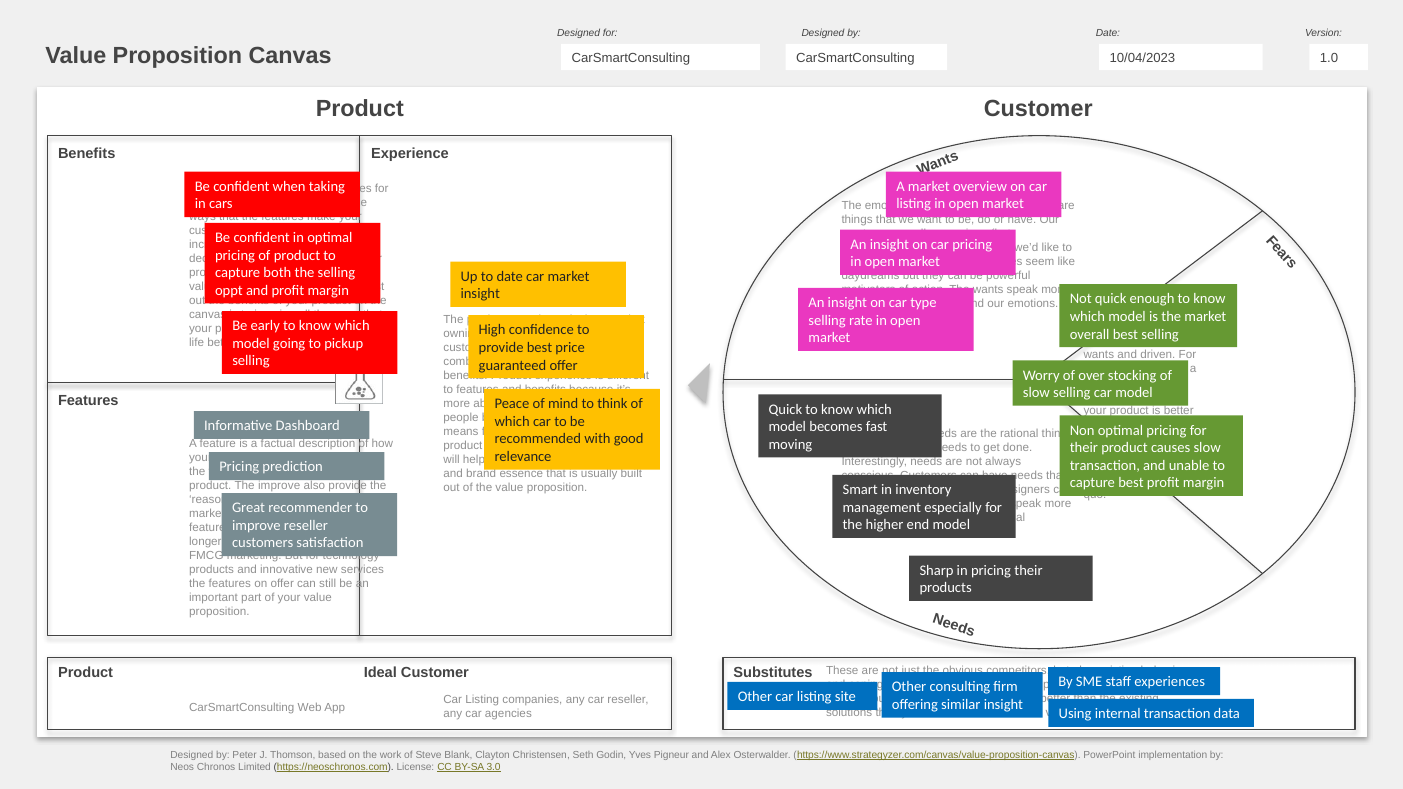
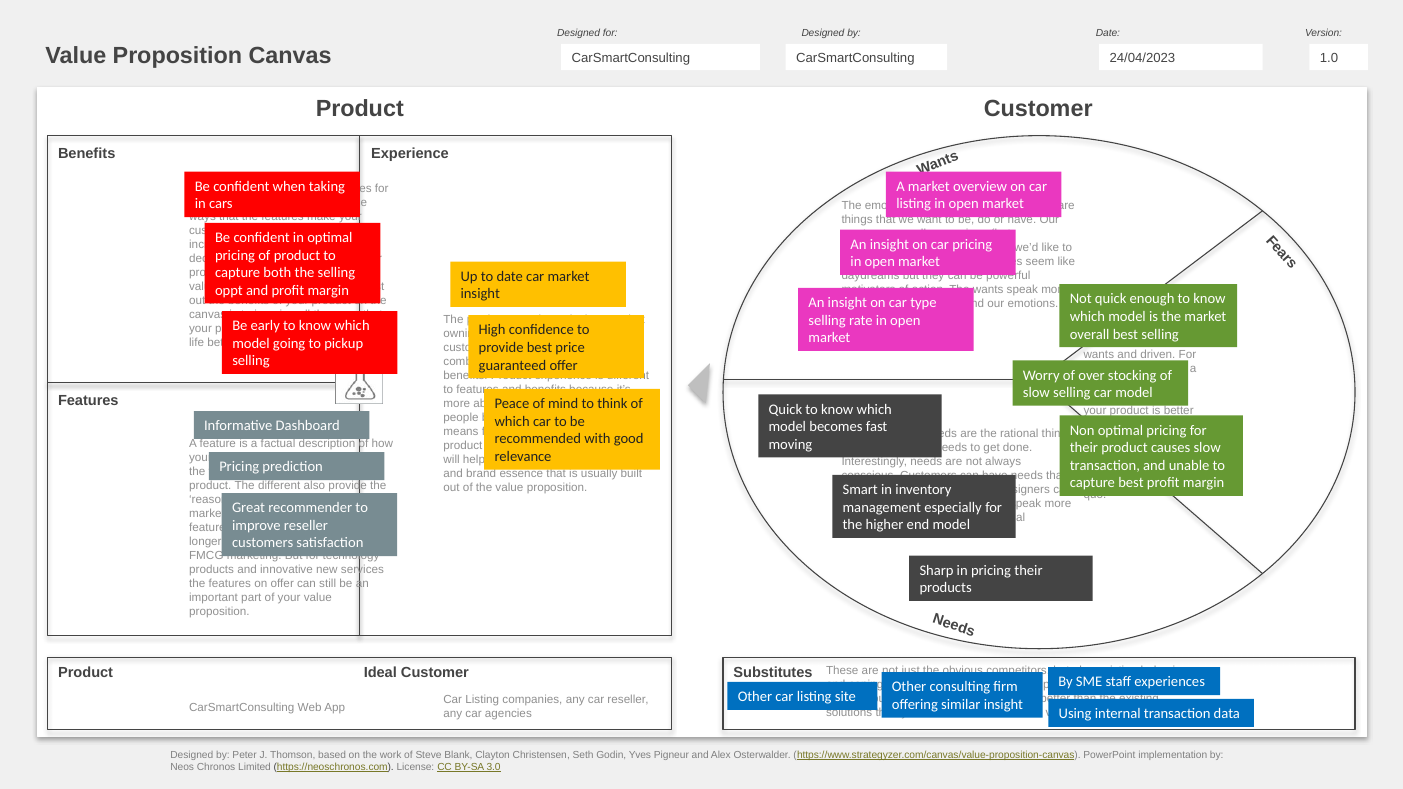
10/04/2023: 10/04/2023 -> 24/04/2023
The improve: improve -> different
